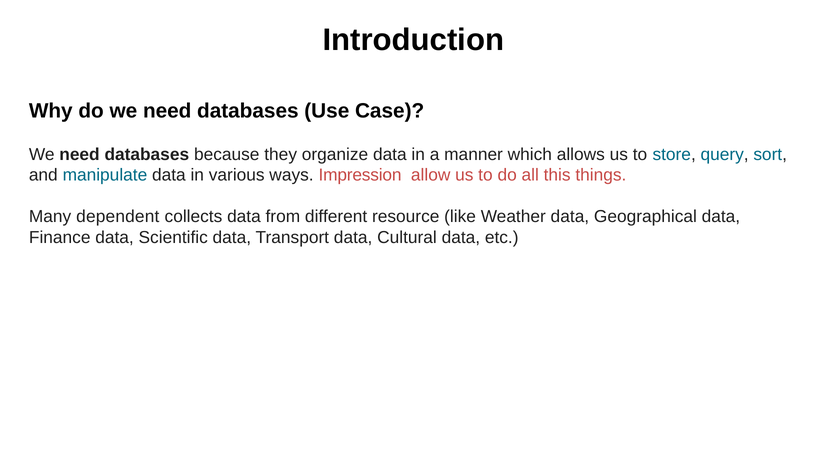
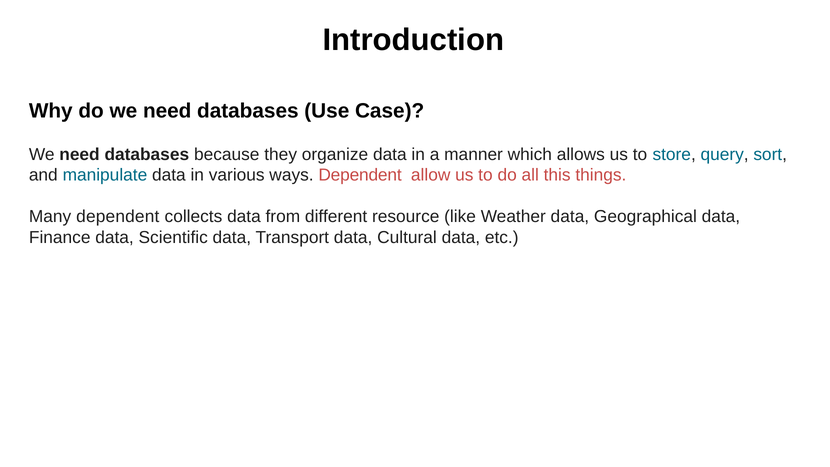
ways Impression: Impression -> Dependent
